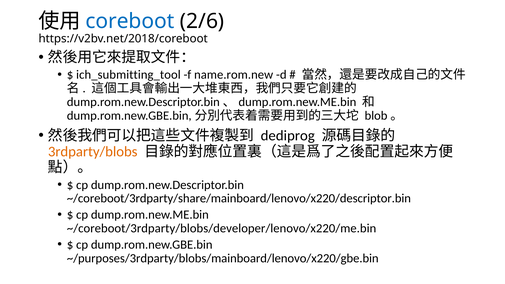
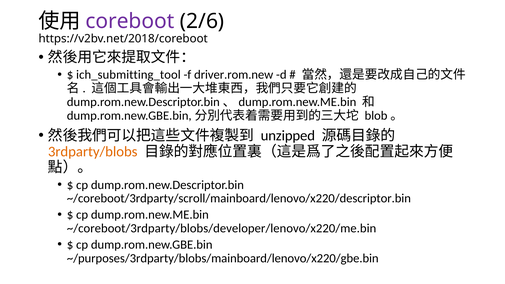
coreboot colour: blue -> purple
name.rom.new: name.rom.new -> driver.rom.new
dediprog: dediprog -> unzipped
~/coreboot/3rdparty/share/mainboard/lenovo/x220/descriptor.bin: ~/coreboot/3rdparty/share/mainboard/lenovo/x220/descriptor.bin -> ~/coreboot/3rdparty/scroll/mainboard/lenovo/x220/descriptor.bin
